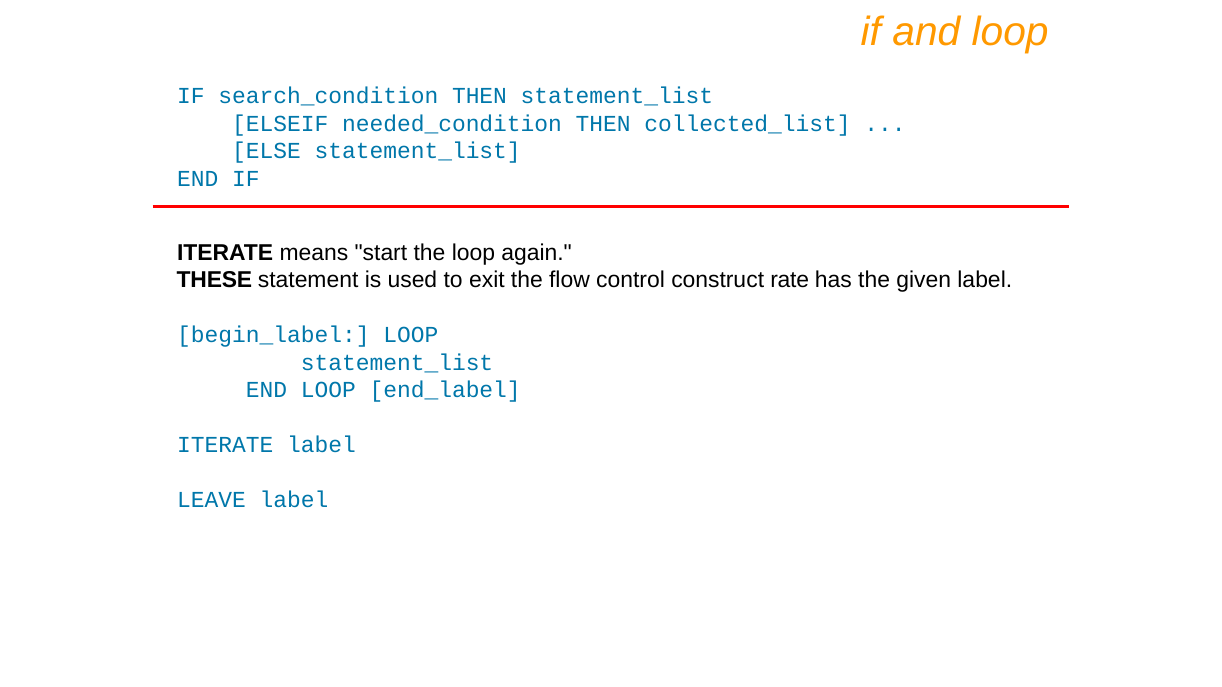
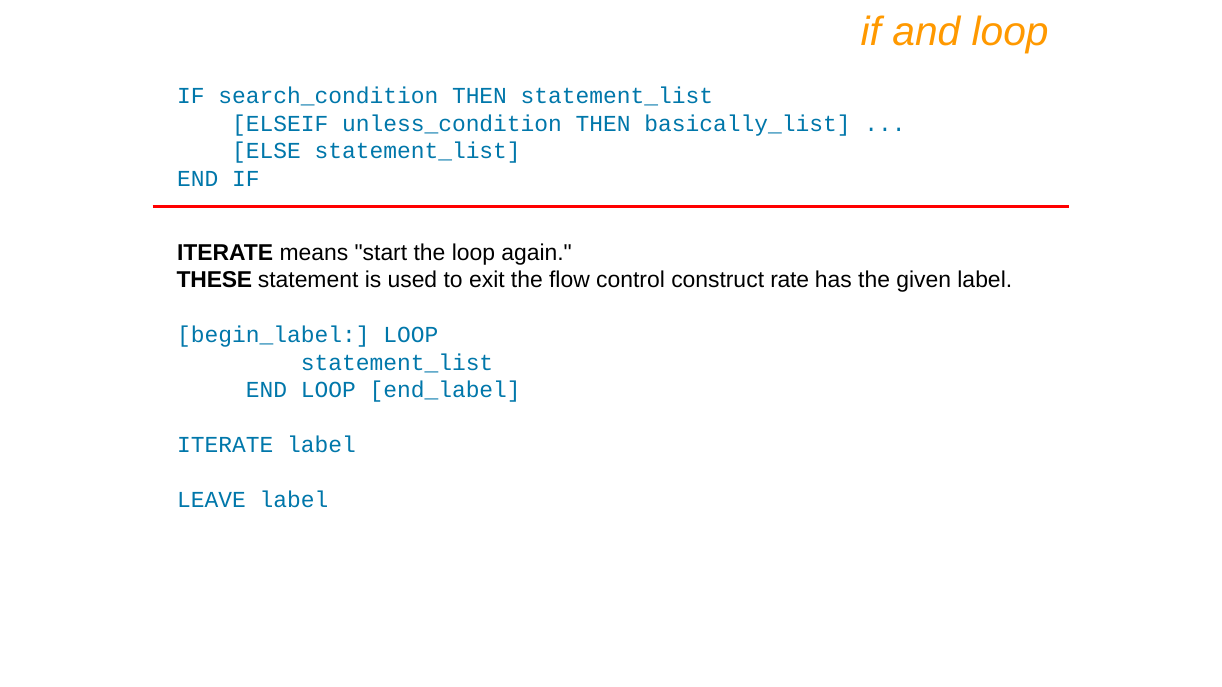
needed_condition: needed_condition -> unless_condition
collected_list: collected_list -> basically_list
